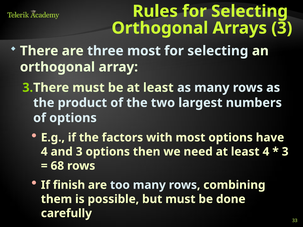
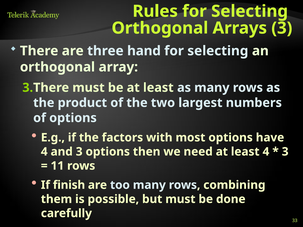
three most: most -> hand
68: 68 -> 11
